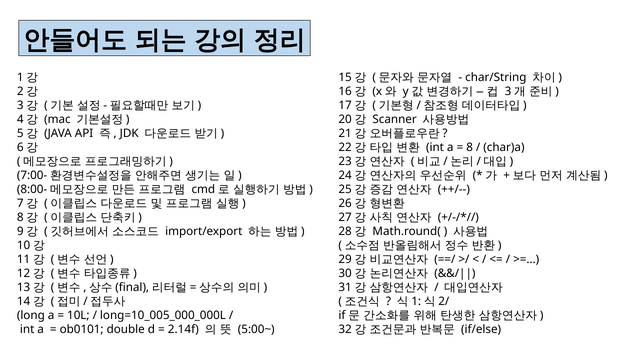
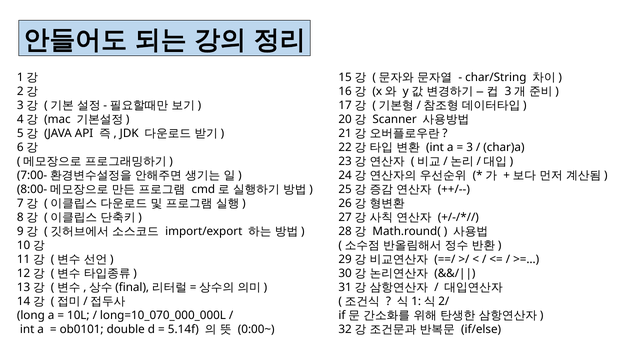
8: 8 -> 3
long=10_005_000_000L: long=10_005_000_000L -> long=10_070_000_000L
2.14f: 2.14f -> 5.14f
5:00~: 5:00~ -> 0:00~
